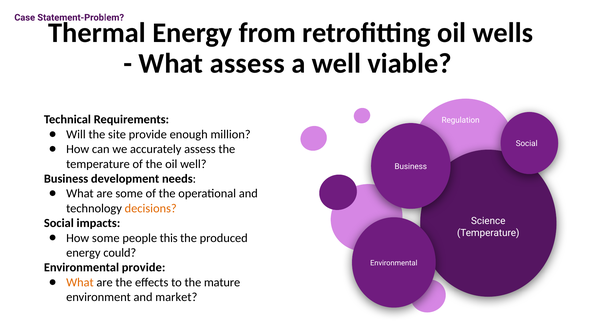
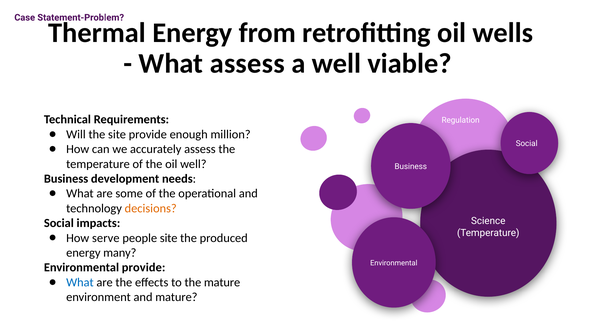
How some: some -> serve
people this: this -> site
could: could -> many
What at (80, 283) colour: orange -> blue
and market: market -> mature
